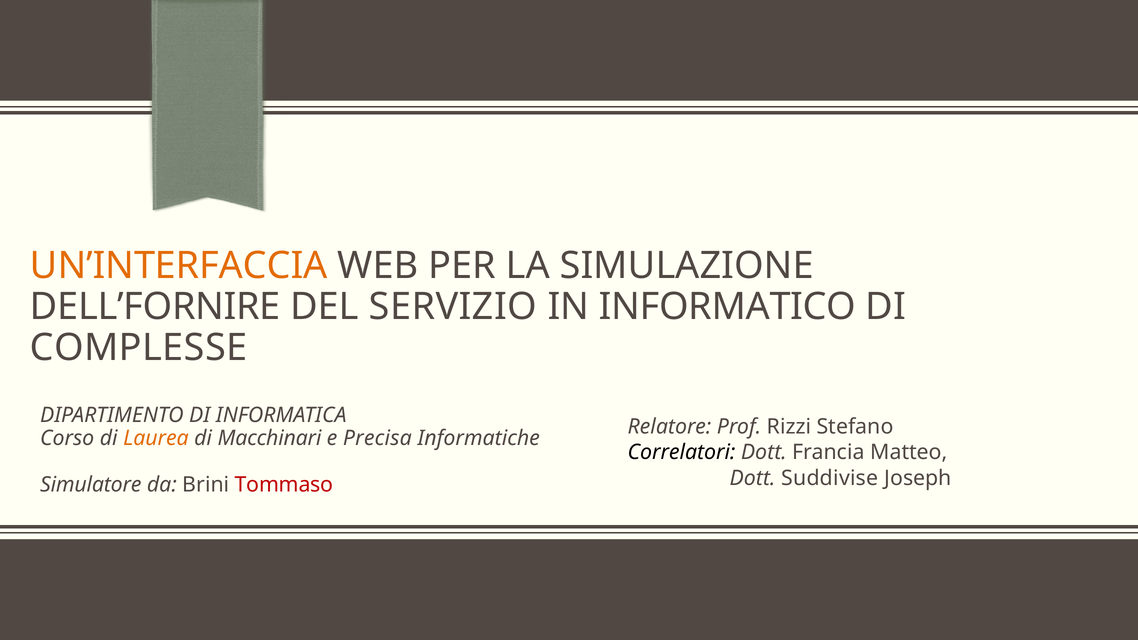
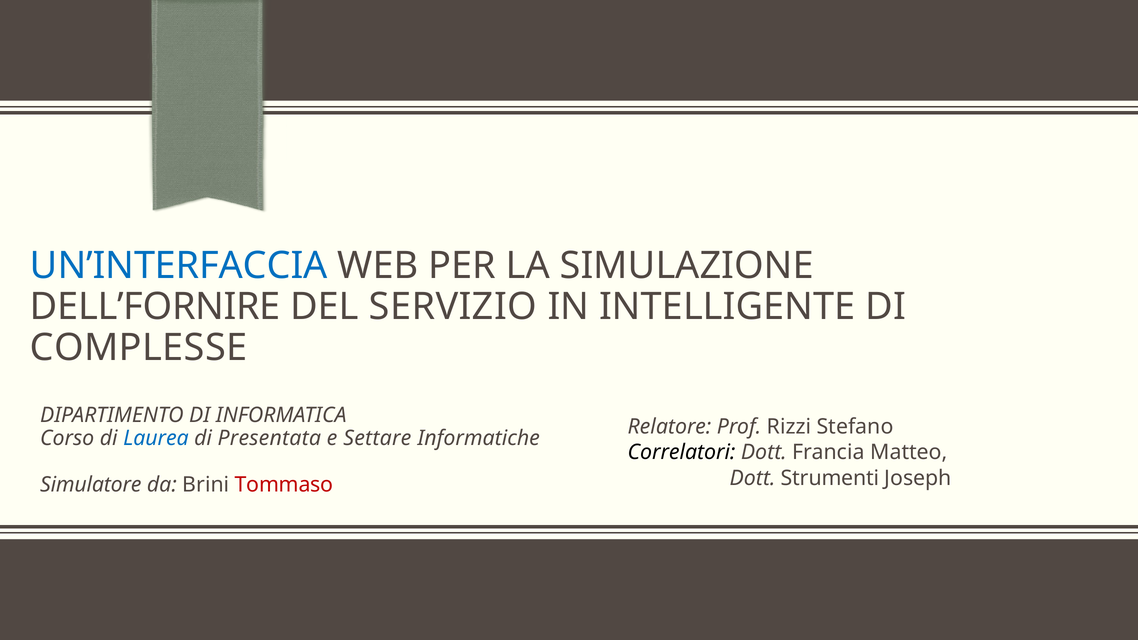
UN’INTERFACCIA colour: orange -> blue
INFORMATICO: INFORMATICO -> INTELLIGENTE
Laurea colour: orange -> blue
Macchinari: Macchinari -> Presentata
Precisa: Precisa -> Settare
Suddivise: Suddivise -> Strumenti
